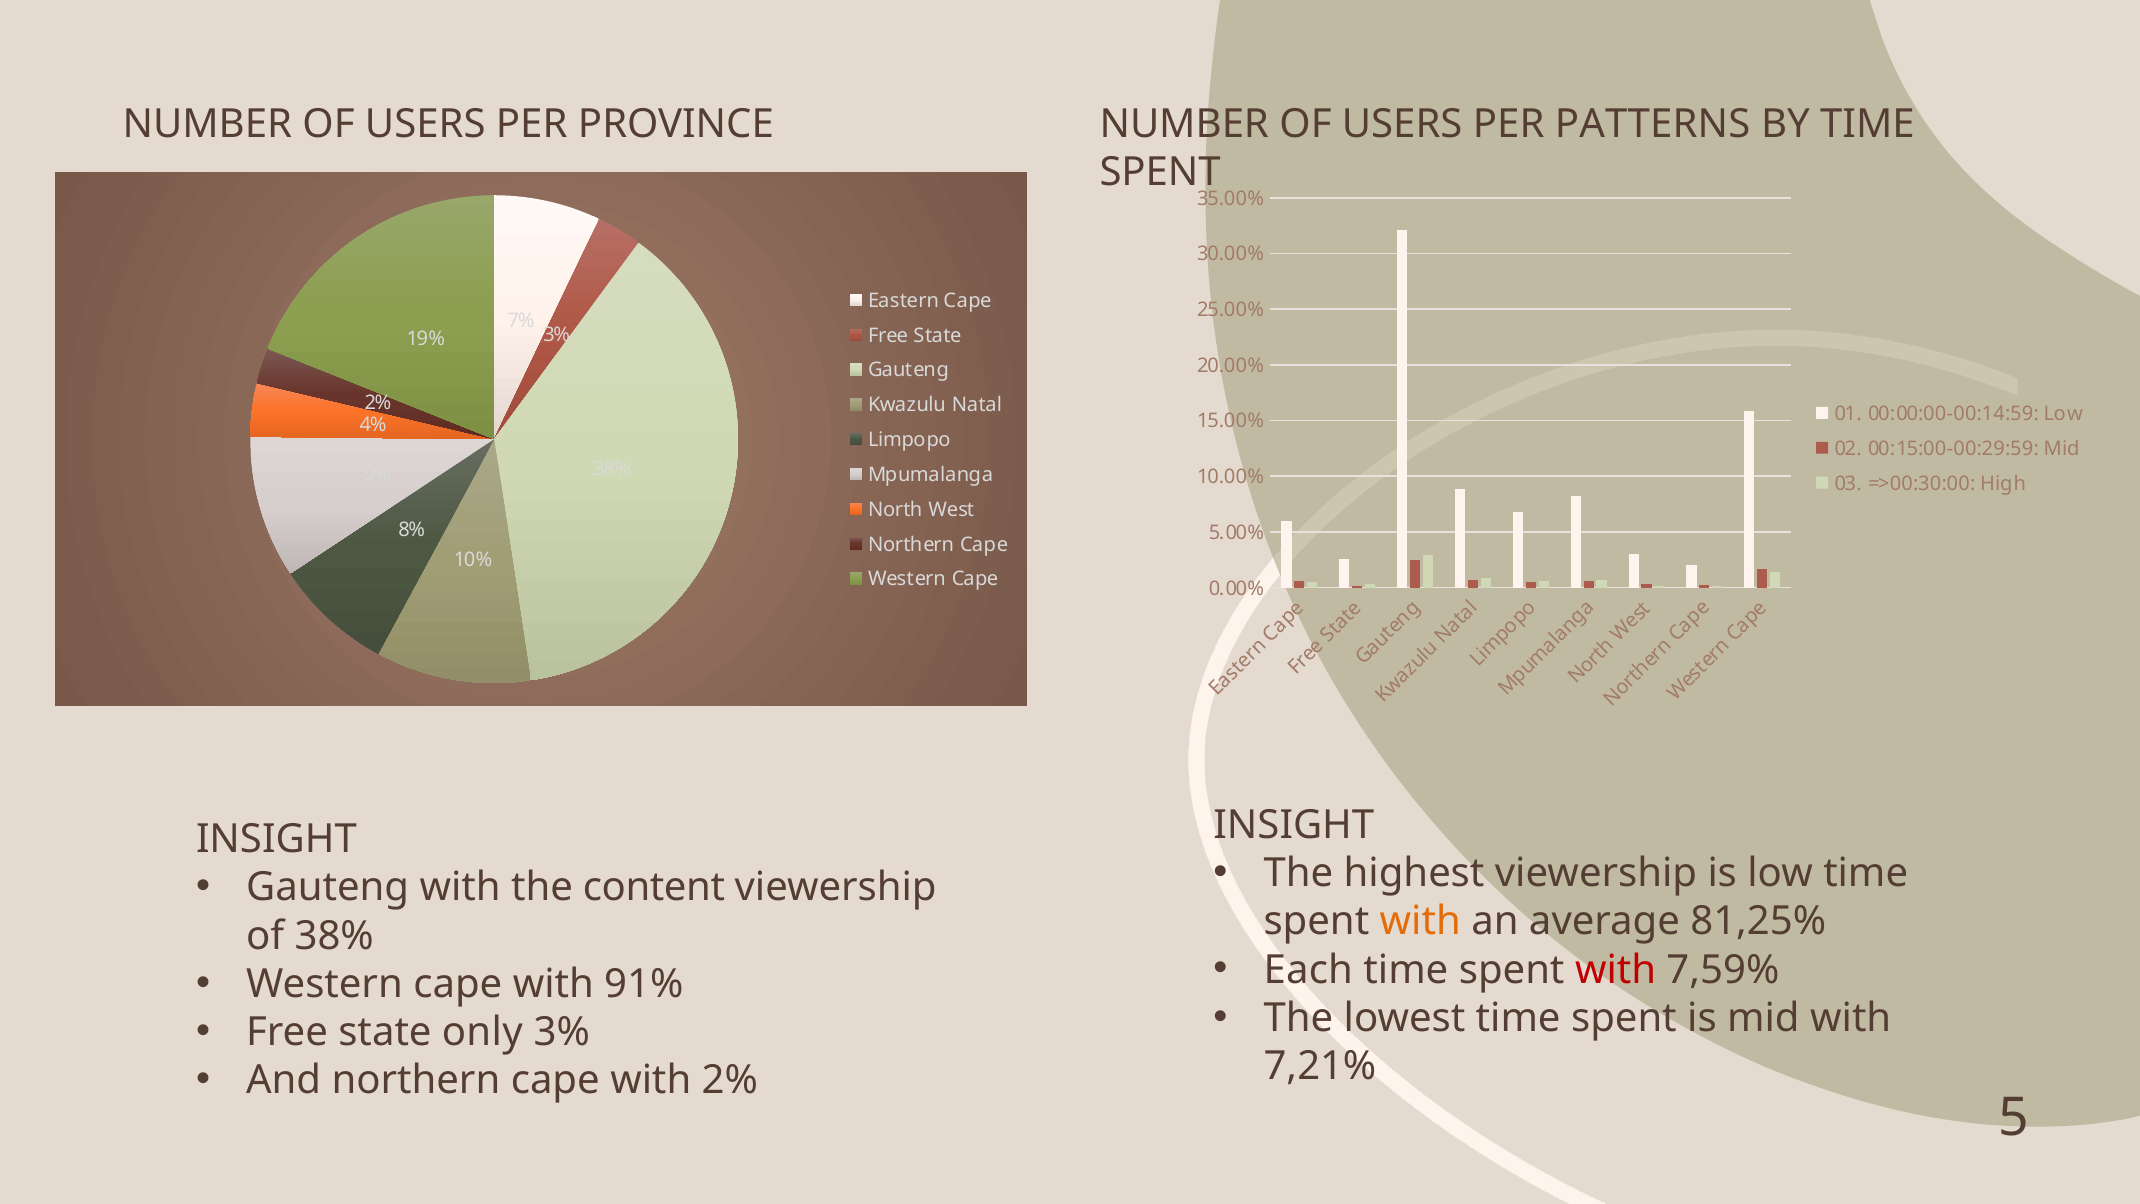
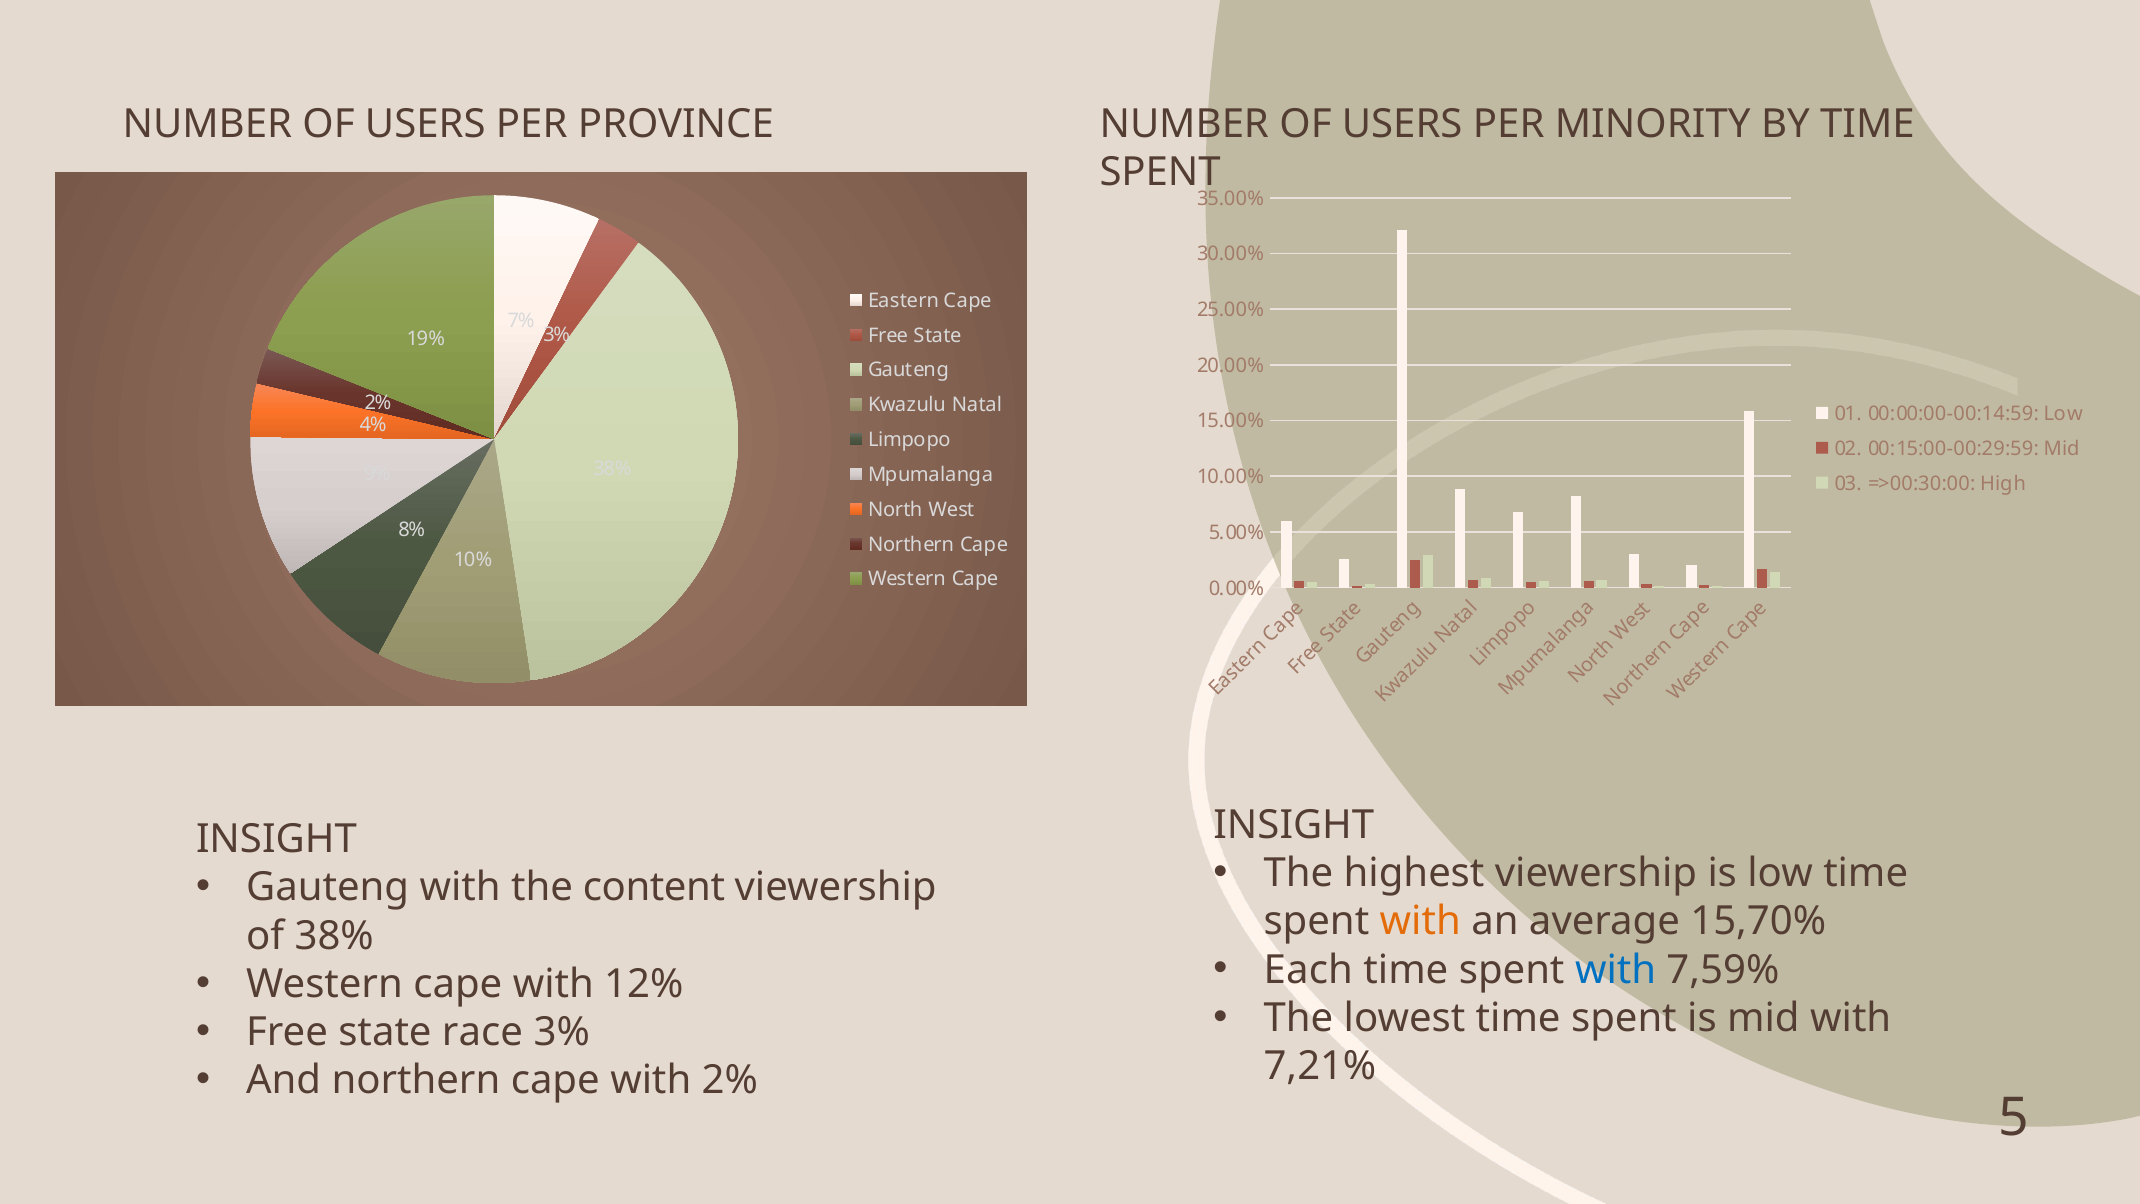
PATTERNS: PATTERNS -> MINORITY
81,25%: 81,25% -> 15,70%
with at (1616, 970) colour: red -> blue
91%: 91% -> 12%
only: only -> race
